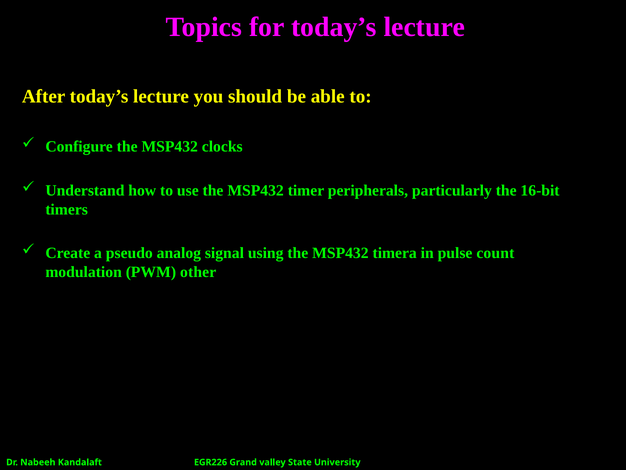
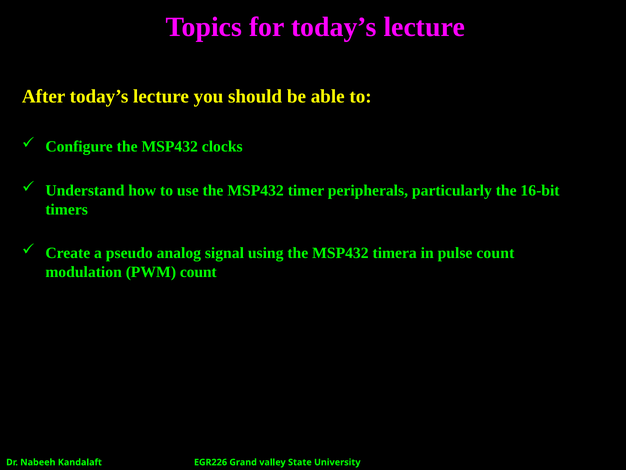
PWM other: other -> count
